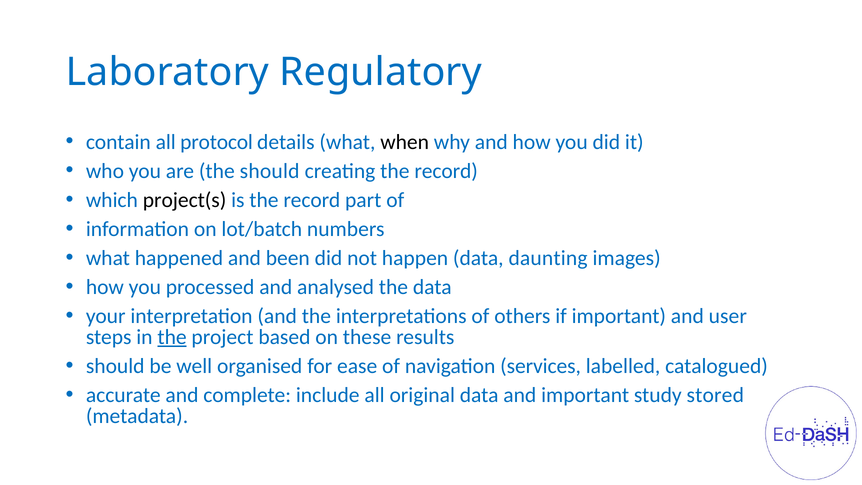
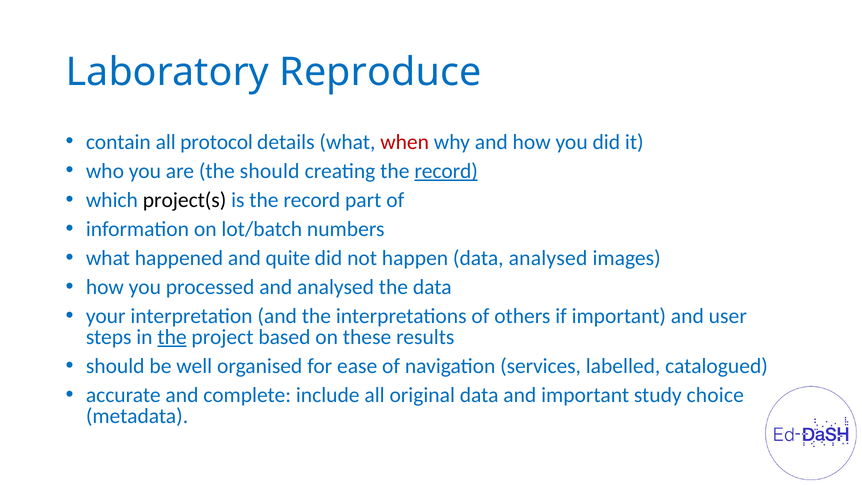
Regulatory: Regulatory -> Reproduce
when colour: black -> red
record at (446, 171) underline: none -> present
been: been -> quite
data daunting: daunting -> analysed
stored: stored -> choice
